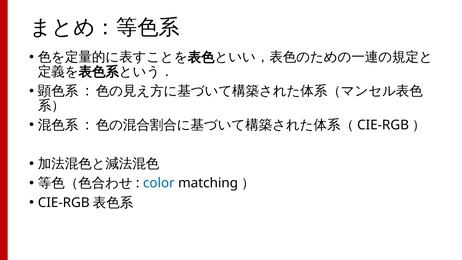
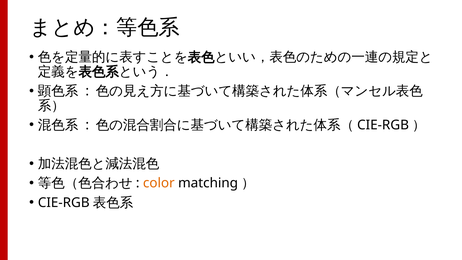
color colour: blue -> orange
